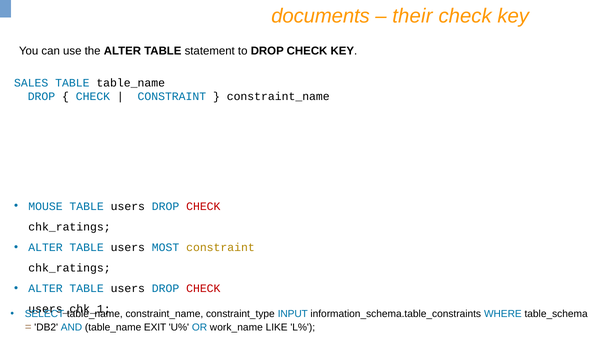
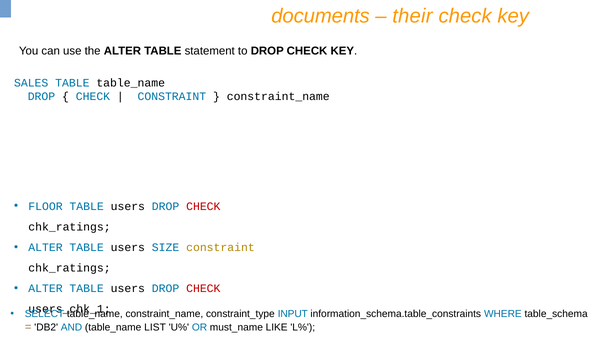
MOUSE: MOUSE -> FLOOR
MOST: MOST -> SIZE
EXIT: EXIT -> LIST
work_name: work_name -> must_name
